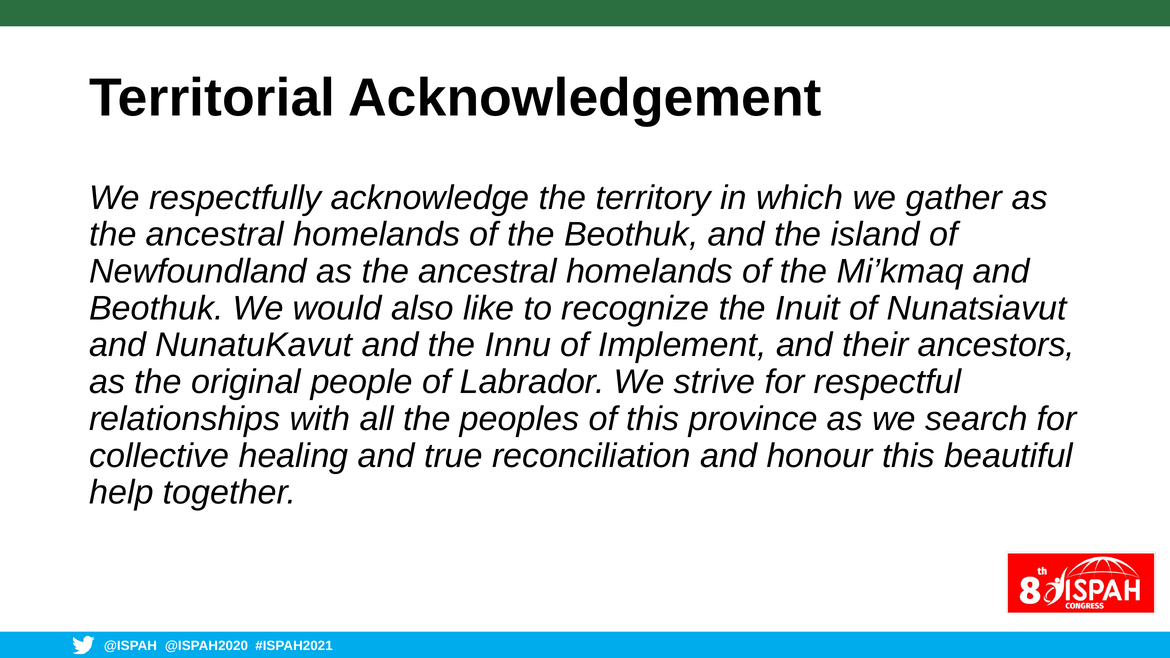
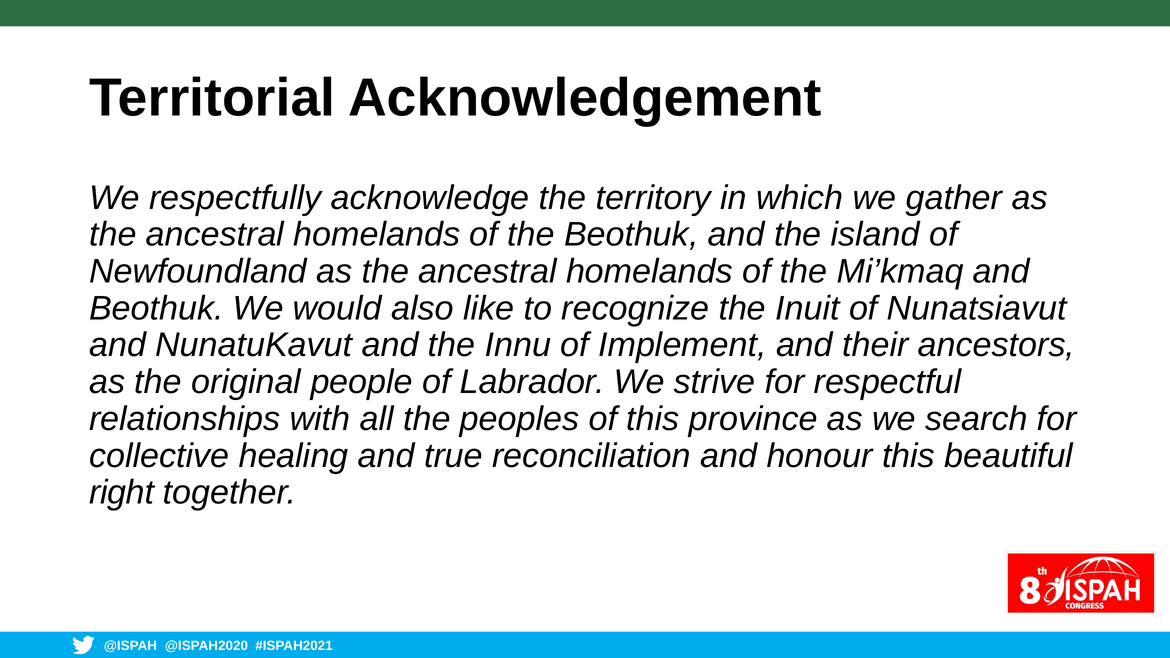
help: help -> right
